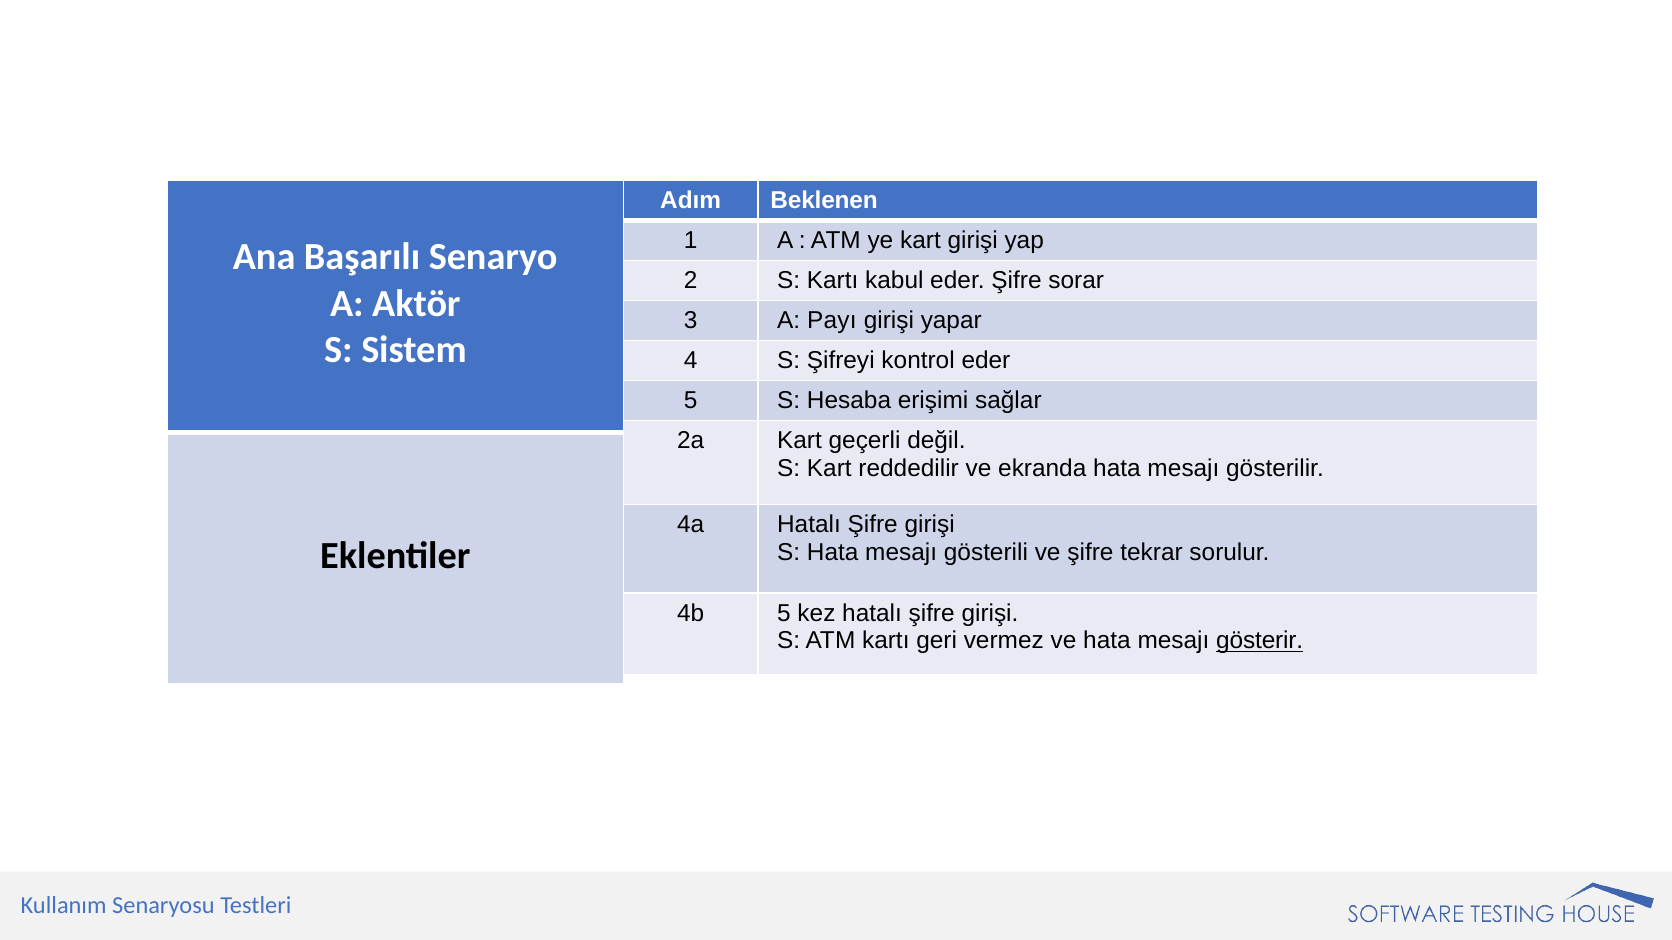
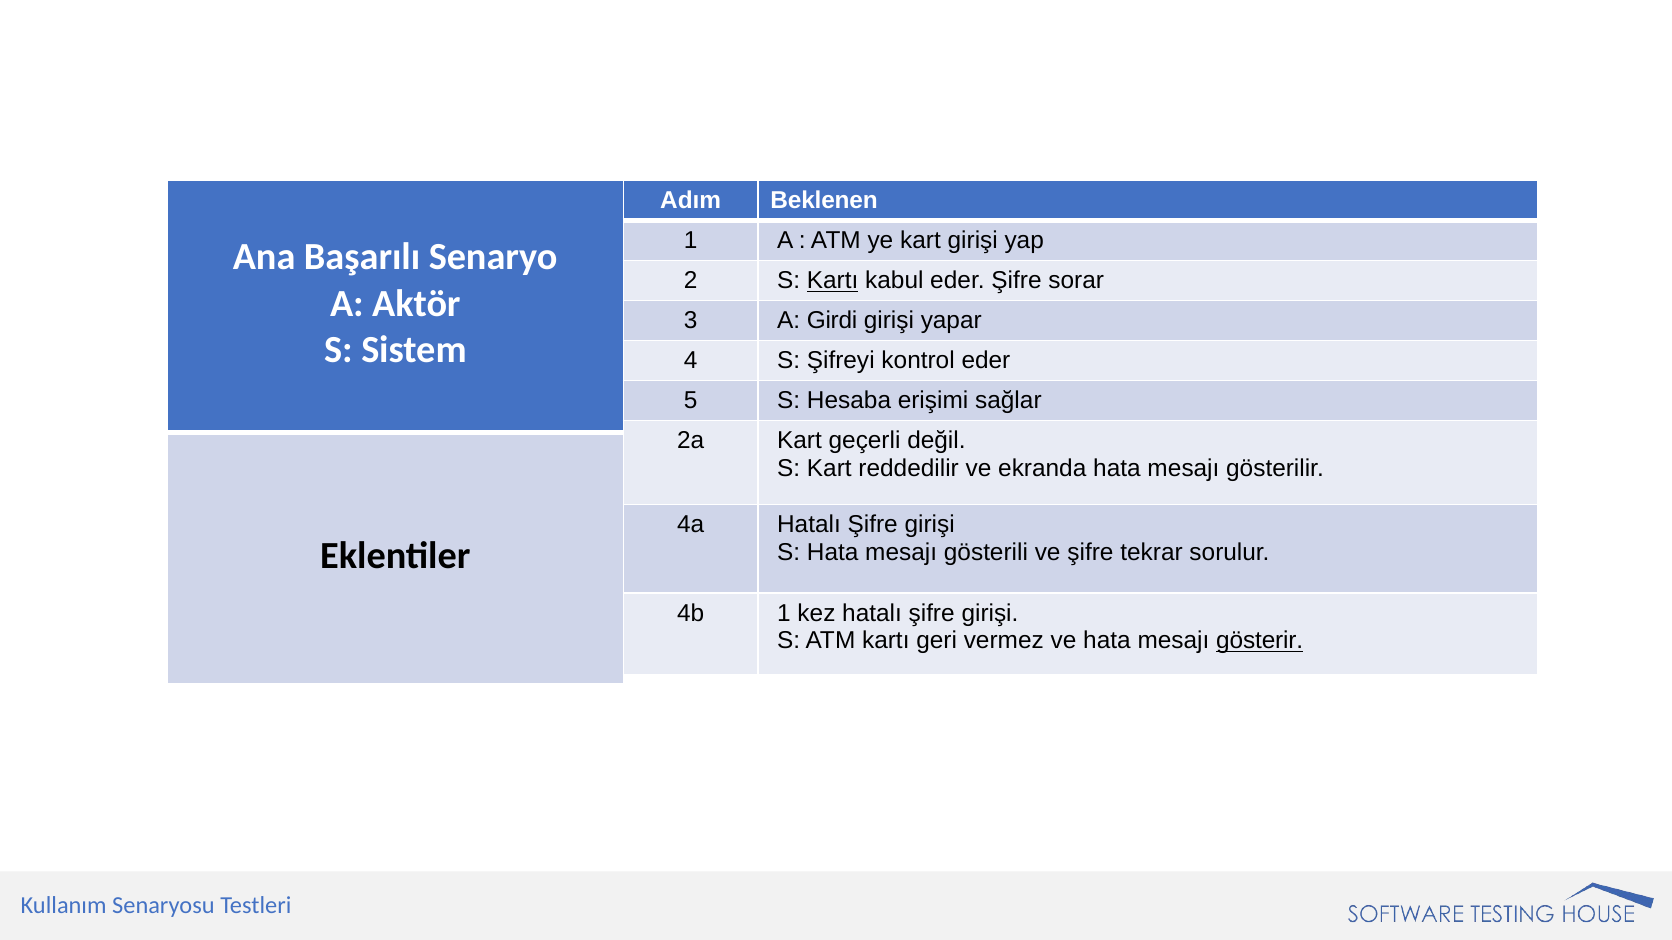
Kartı at (833, 281) underline: none -> present
Payı: Payı -> Girdi
4b 5: 5 -> 1
